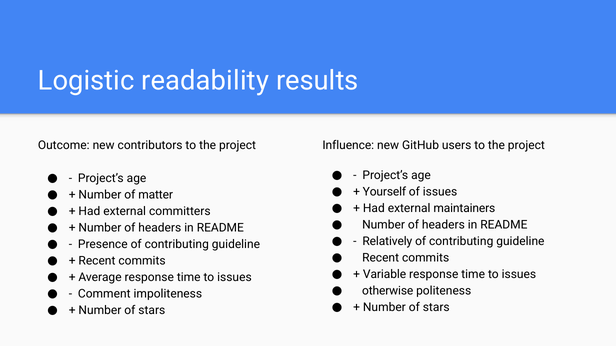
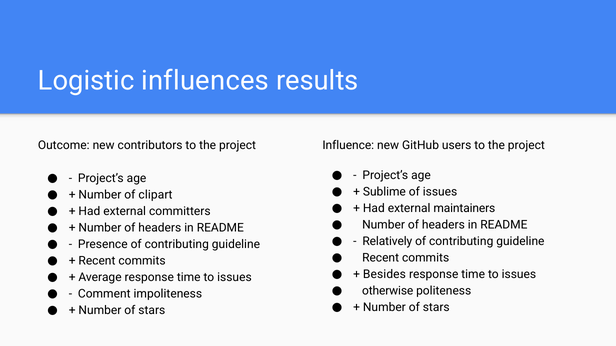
readability: readability -> influences
Yourself: Yourself -> Sublime
matter: matter -> clipart
Variable: Variable -> Besides
